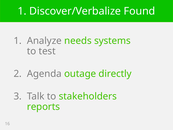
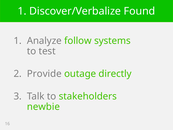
needs: needs -> follow
Agenda: Agenda -> Provide
reports: reports -> newbie
